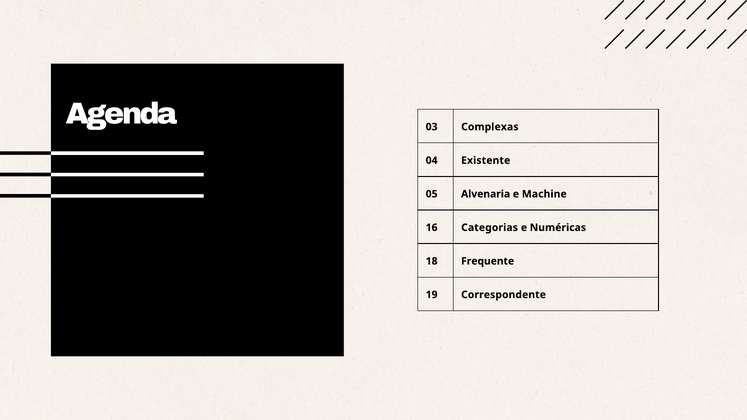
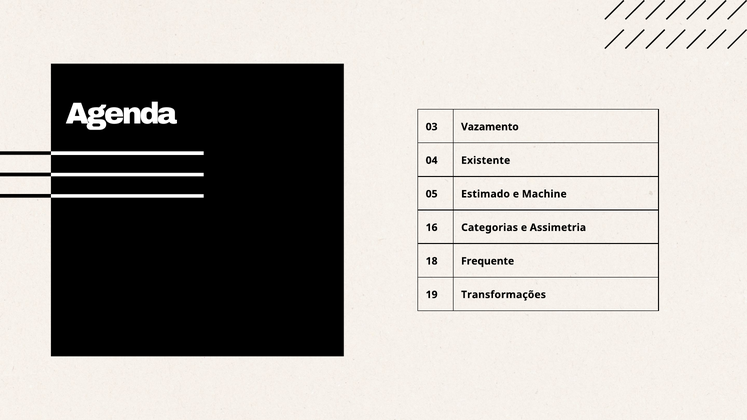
Complexas: Complexas -> Vazamento
Alvenaria: Alvenaria -> Estimado
Numéricas: Numéricas -> Assimetria
Correspondente: Correspondente -> Transformações
